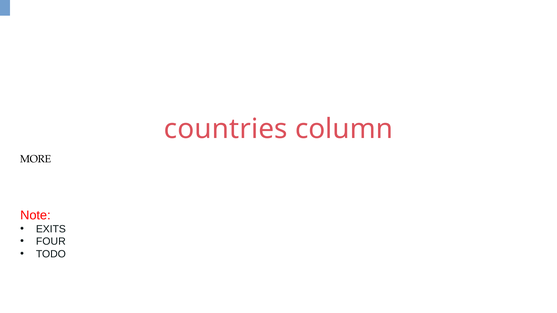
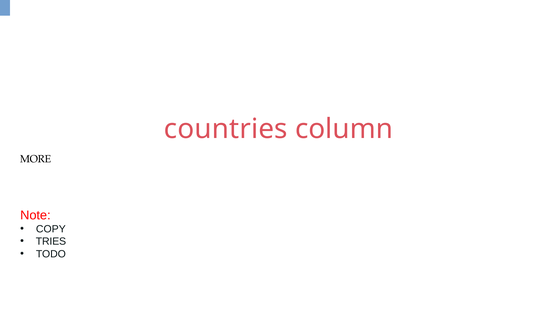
EXITS: EXITS -> COPY
FOUR: FOUR -> TRIES
